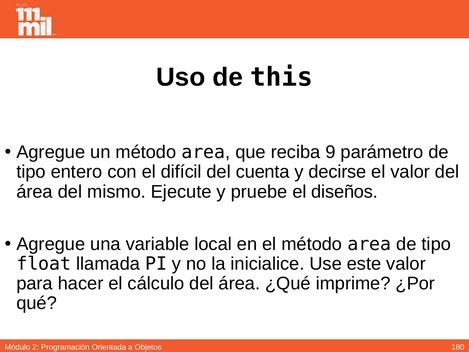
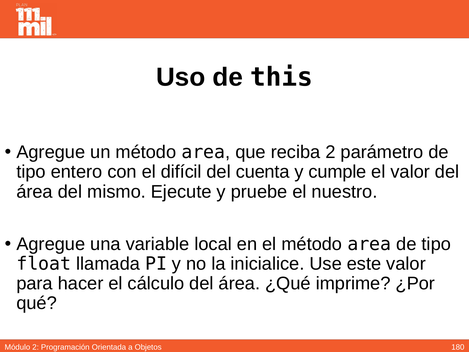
reciba 9: 9 -> 2
decirse: decirse -> cumple
diseños: diseños -> nuestro
